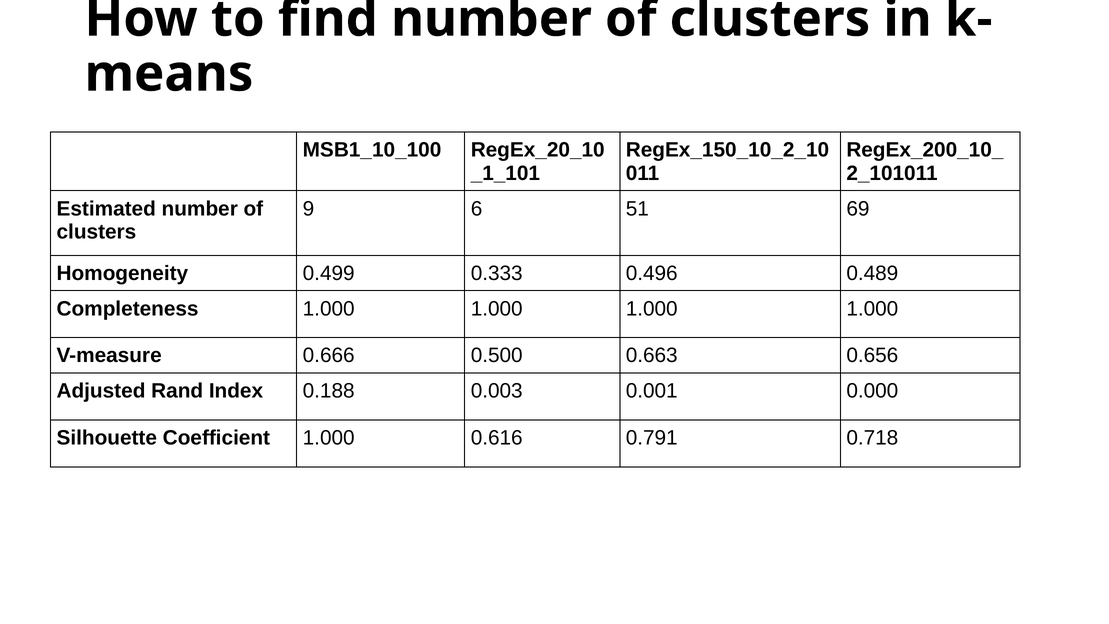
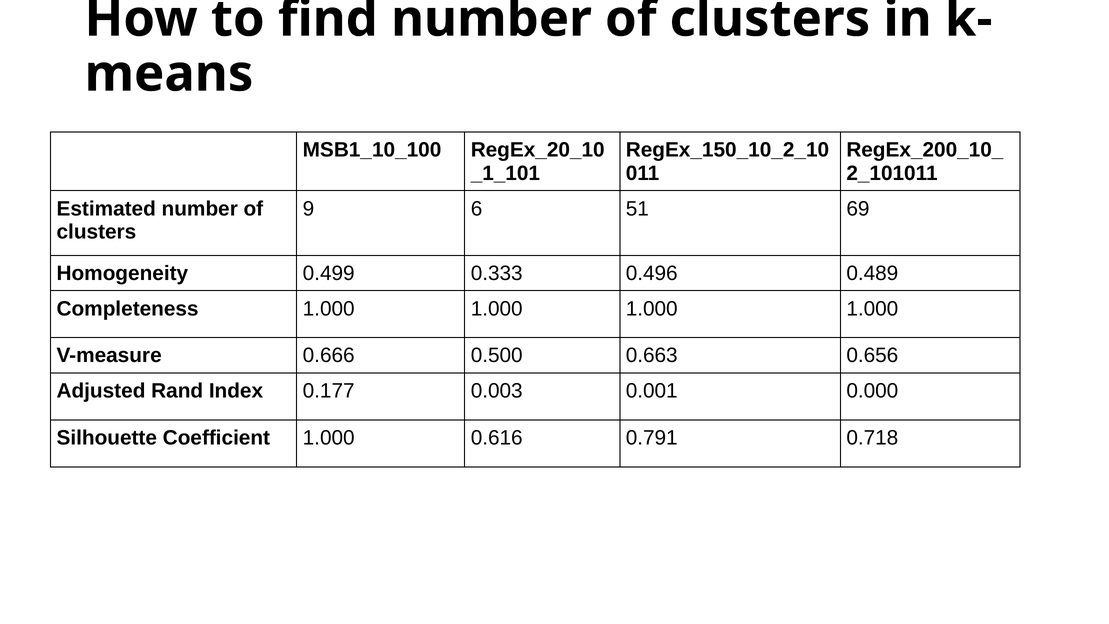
0.188: 0.188 -> 0.177
